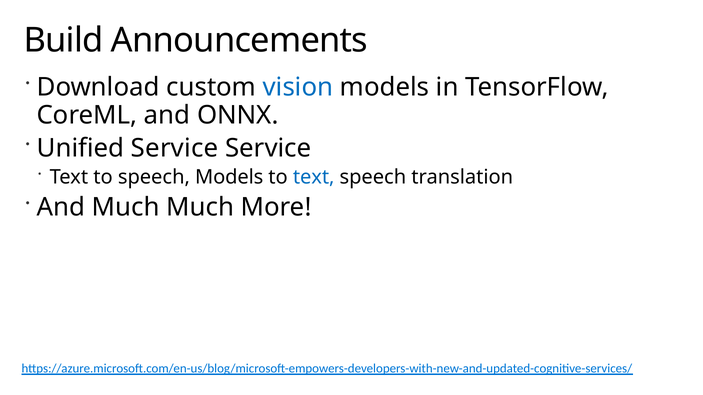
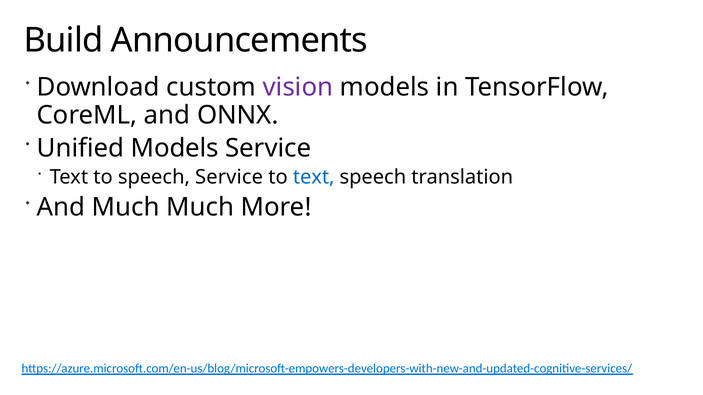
vision colour: blue -> purple
Unified Service: Service -> Models
speech Models: Models -> Service
